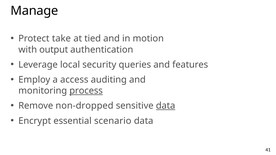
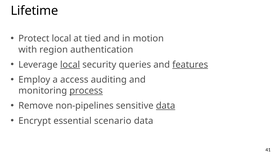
Manage: Manage -> Lifetime
Protect take: take -> local
output: output -> region
local at (70, 65) underline: none -> present
features underline: none -> present
non-dropped: non-dropped -> non-pipelines
